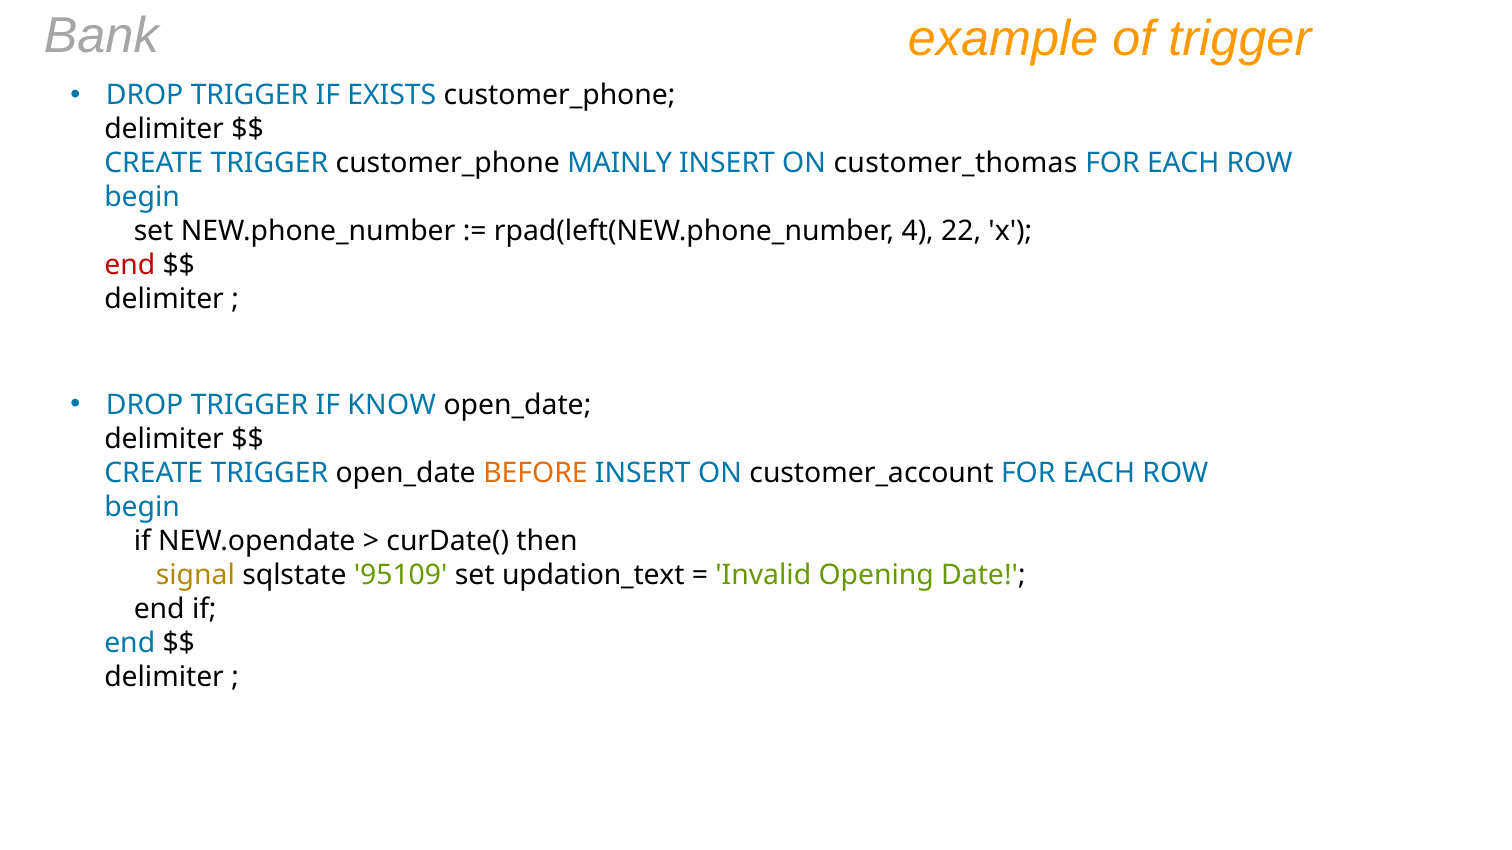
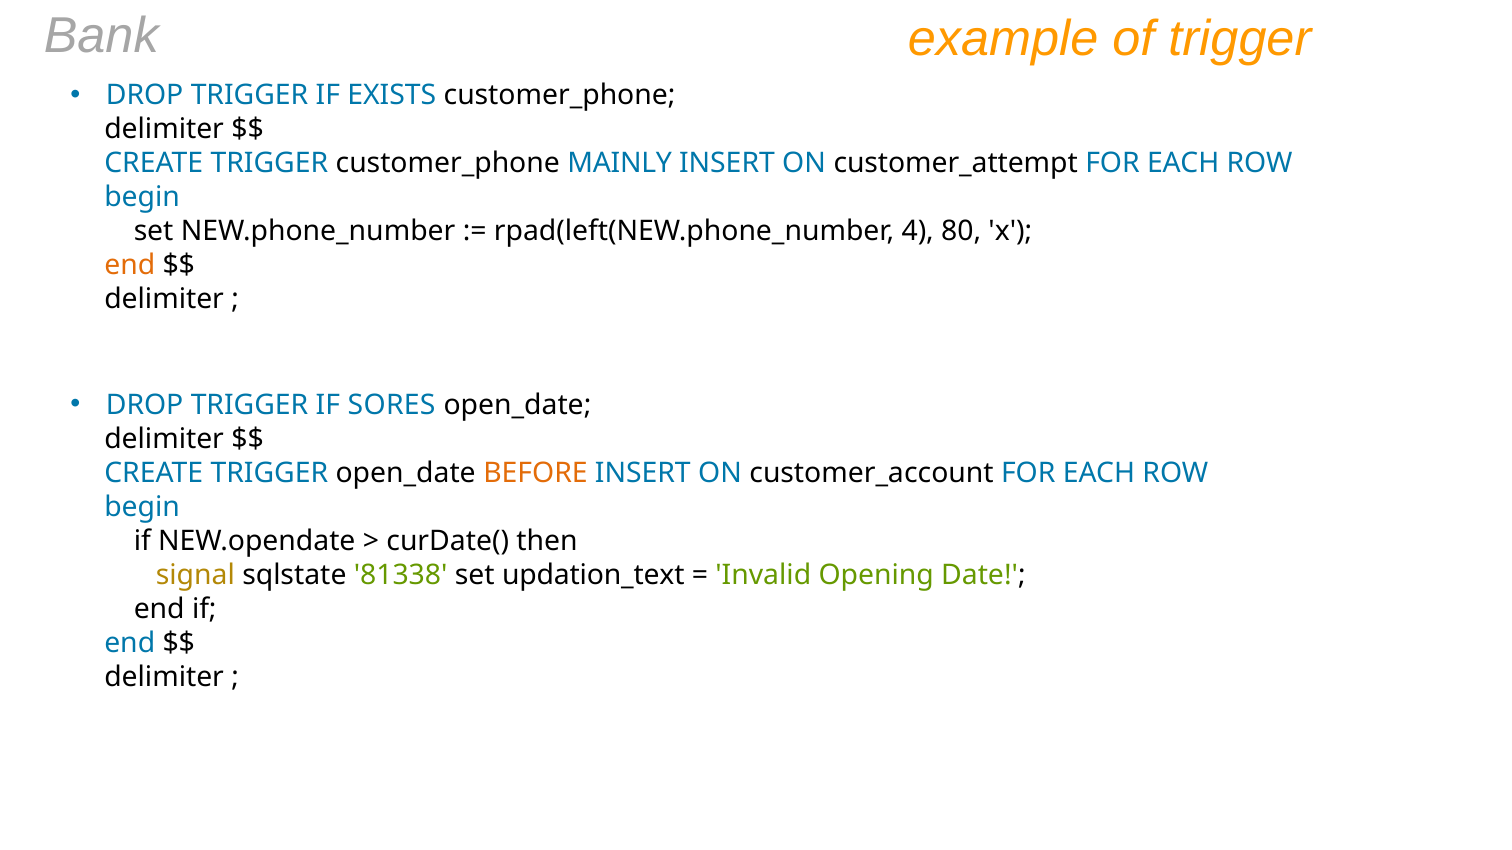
customer_thomas: customer_thomas -> customer_attempt
22: 22 -> 80
end at (130, 266) colour: red -> orange
KNOW: KNOW -> SORES
95109: 95109 -> 81338
